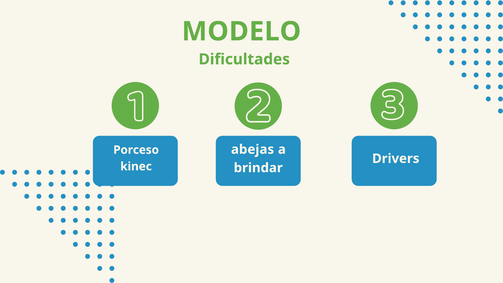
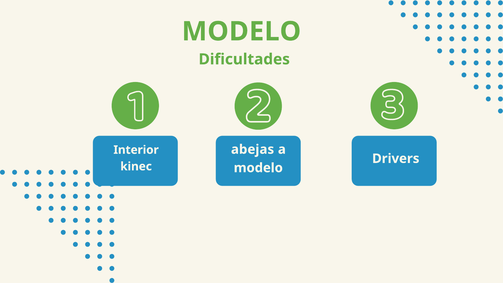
Porceso: Porceso -> Interior
brindar at (258, 168): brindar -> modelo
